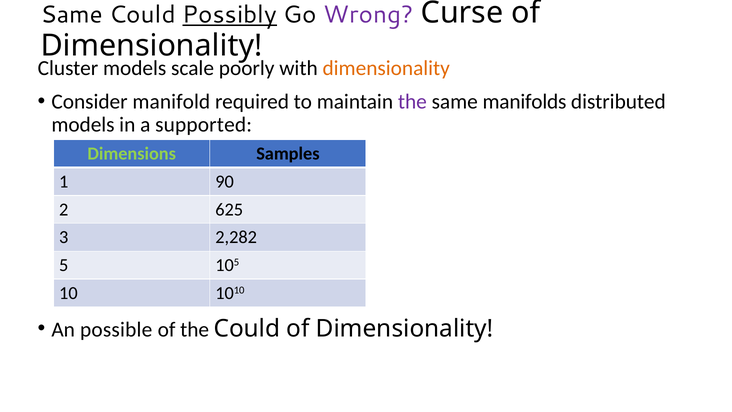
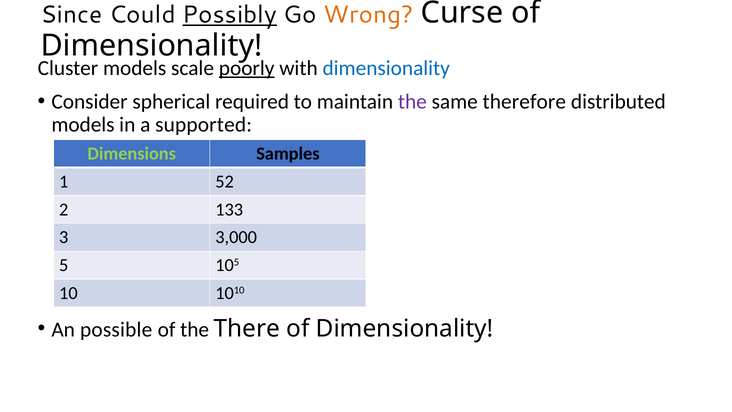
Same at (72, 15): Same -> Since
Wrong colour: purple -> orange
poorly underline: none -> present
dimensionality at (386, 68) colour: orange -> blue
manifold: manifold -> spherical
manifolds: manifolds -> therefore
90: 90 -> 52
625: 625 -> 133
2,282: 2,282 -> 3,000
the Could: Could -> There
